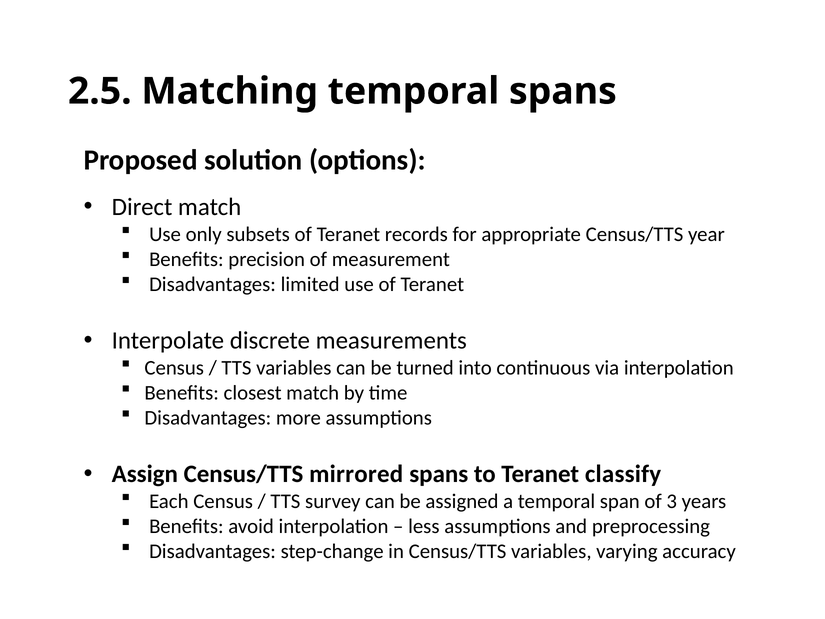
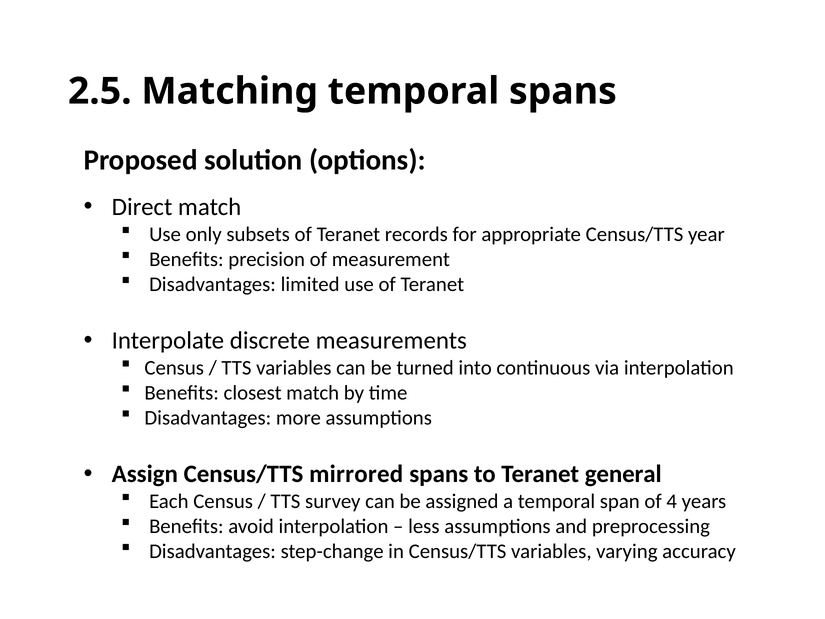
classify: classify -> general
3: 3 -> 4
